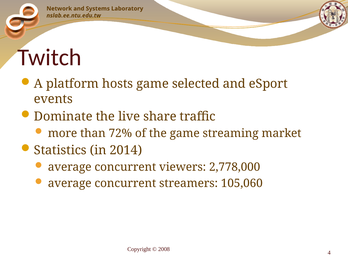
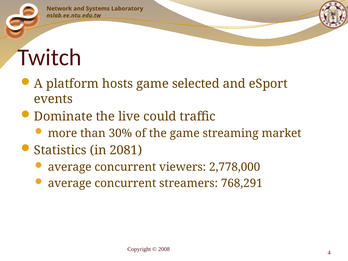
share: share -> could
72%: 72% -> 30%
2014: 2014 -> 2081
105,060: 105,060 -> 768,291
